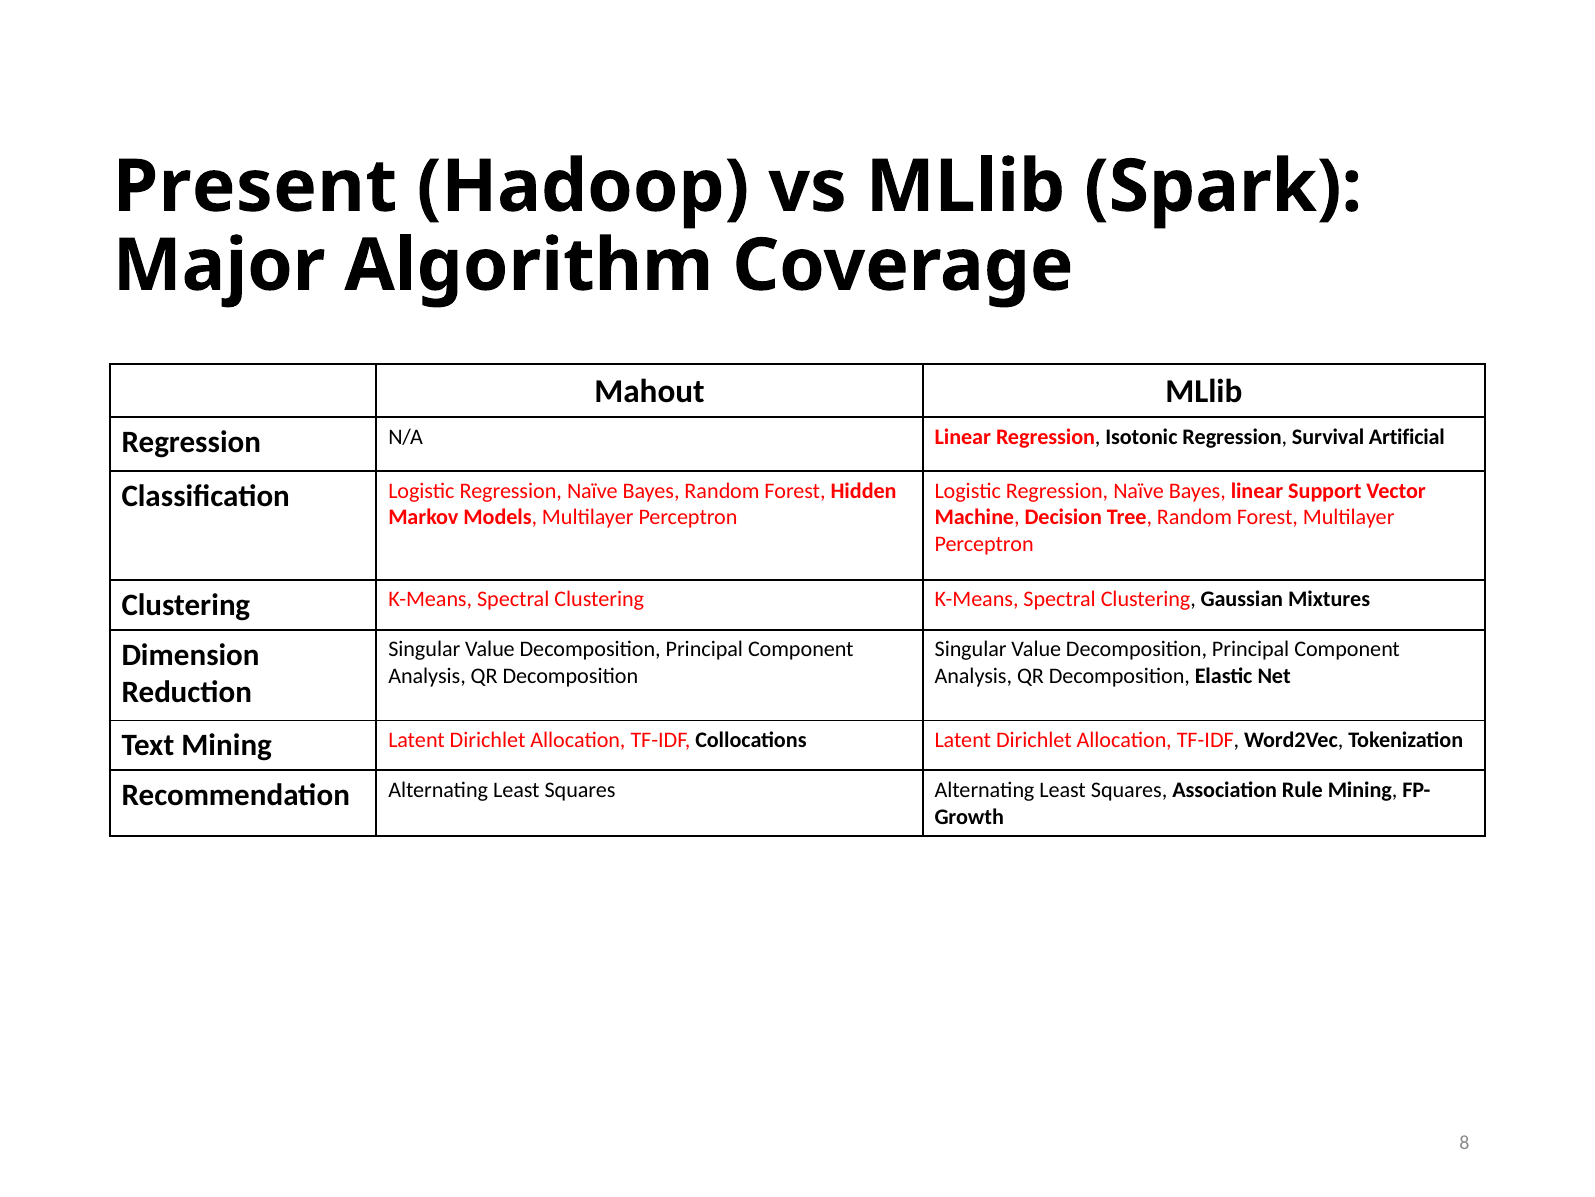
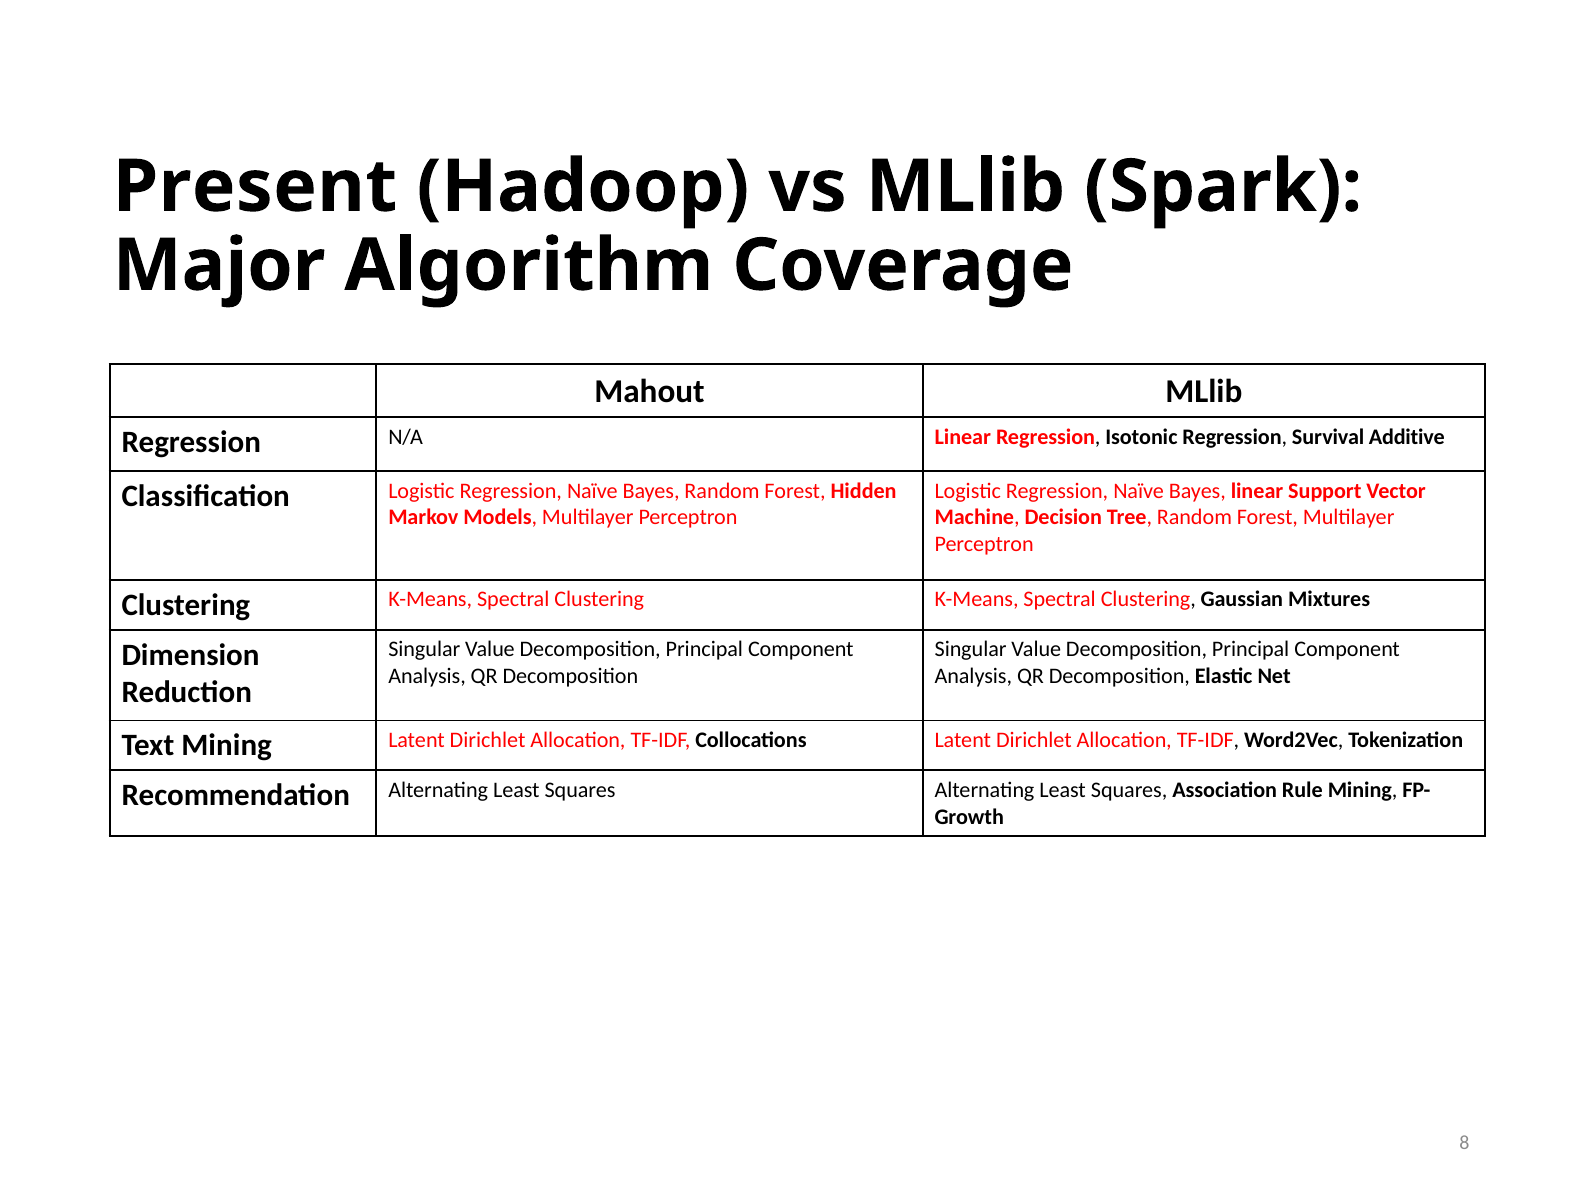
Artificial: Artificial -> Additive
